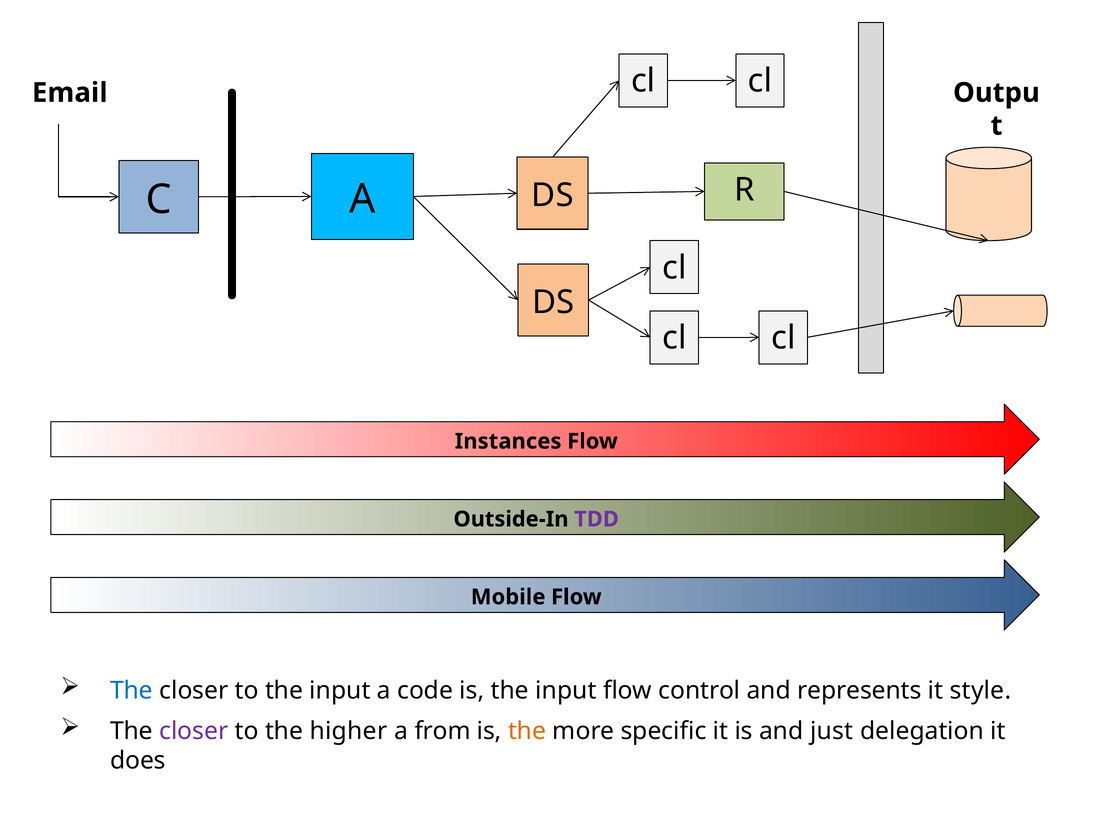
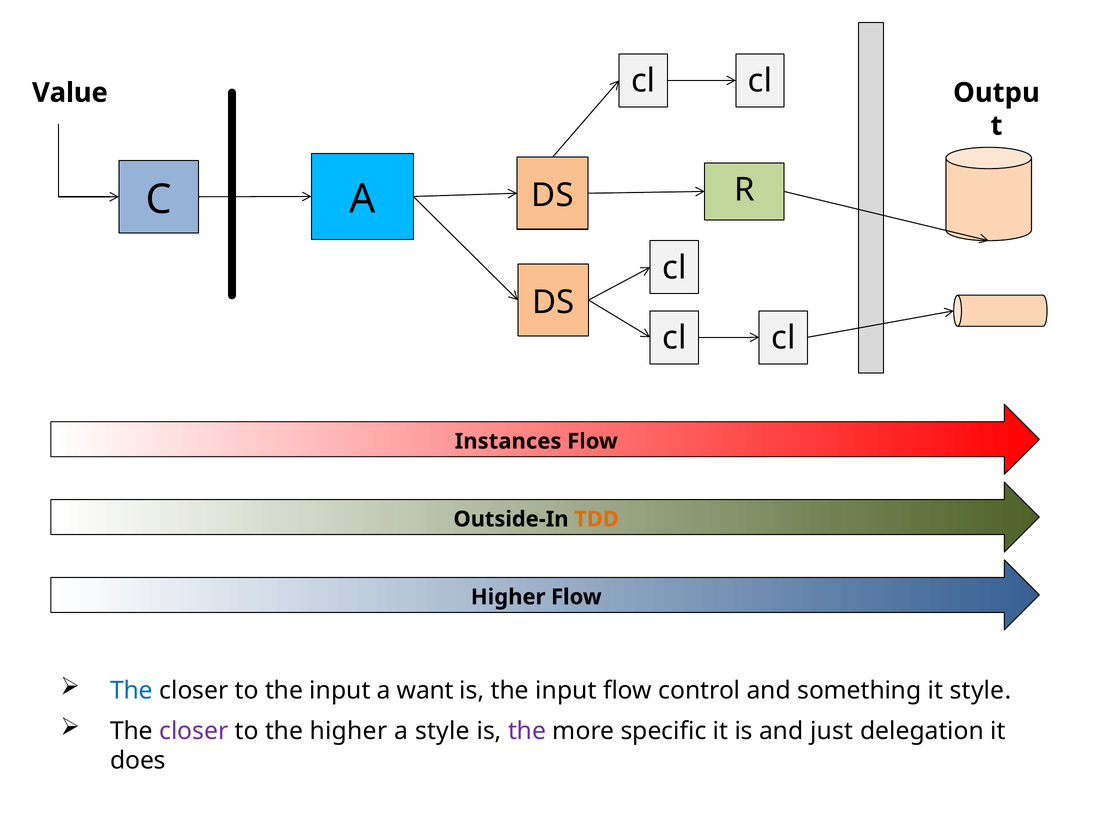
Email: Email -> Value
TDD colour: purple -> orange
Mobile at (508, 597): Mobile -> Higher
code: code -> want
represents: represents -> something
a from: from -> style
the at (527, 731) colour: orange -> purple
